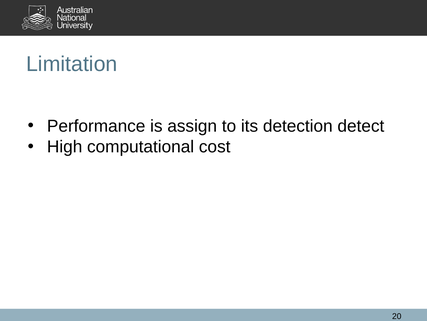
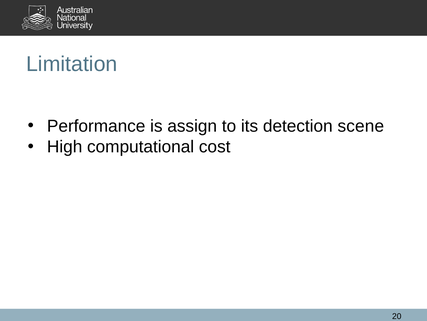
detect: detect -> scene
